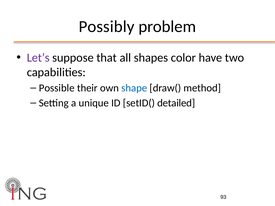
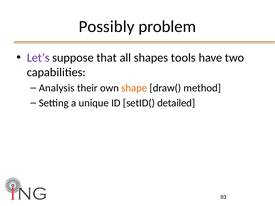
color: color -> tools
Possible: Possible -> Analysis
shape colour: blue -> orange
